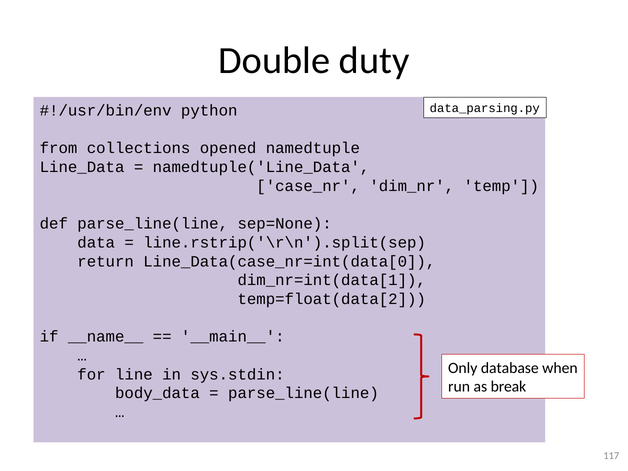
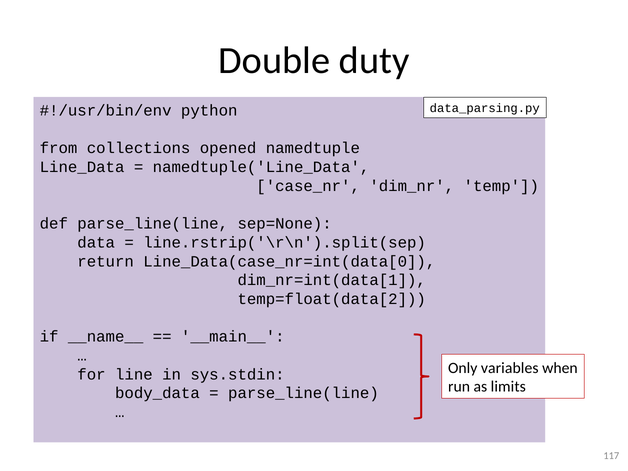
database: database -> variables
break: break -> limits
